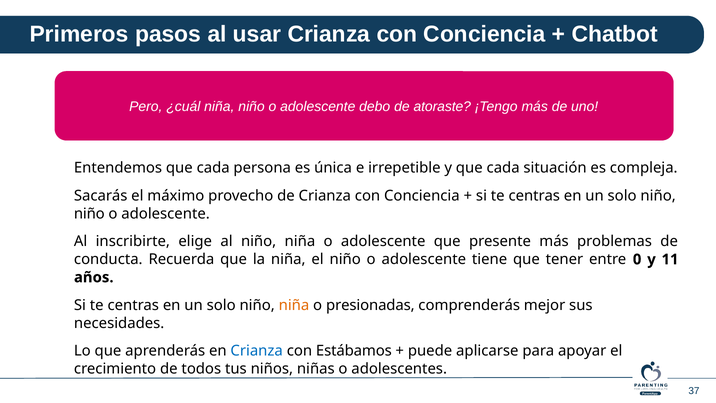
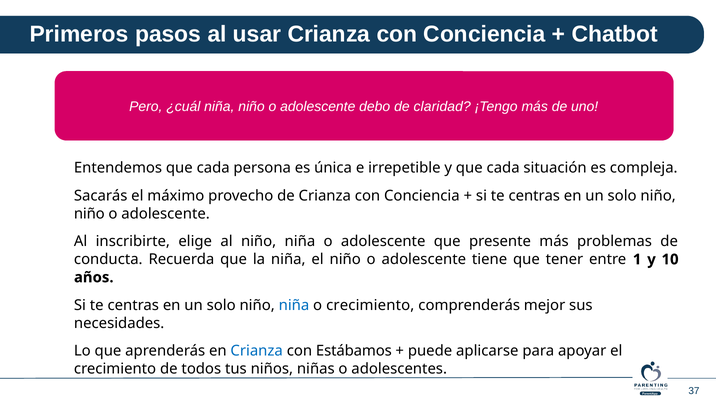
atoraste: atoraste -> claridad
0: 0 -> 1
11: 11 -> 10
niña at (294, 305) colour: orange -> blue
o presionadas: presionadas -> crecimiento
